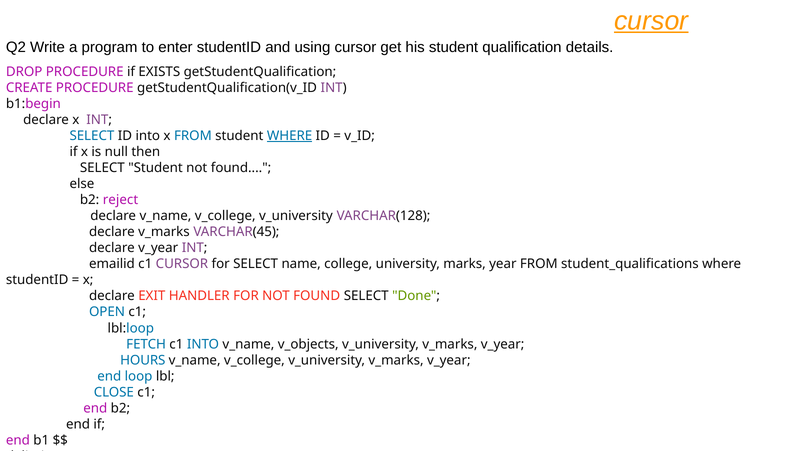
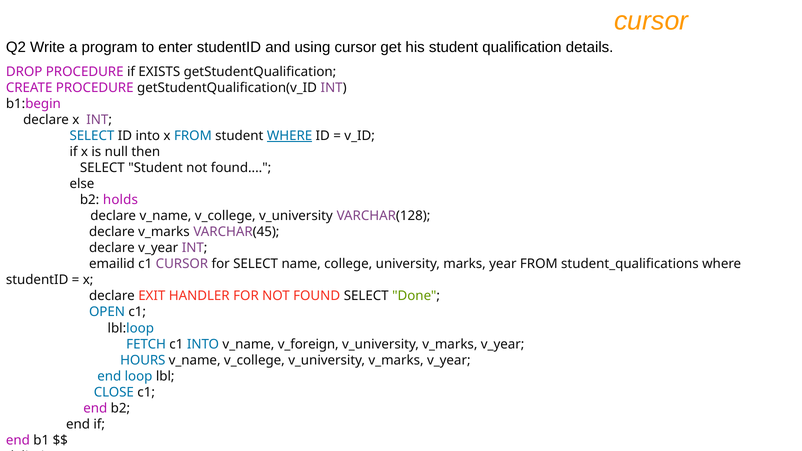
cursor at (651, 21) underline: present -> none
reject: reject -> holds
v_objects: v_objects -> v_foreign
